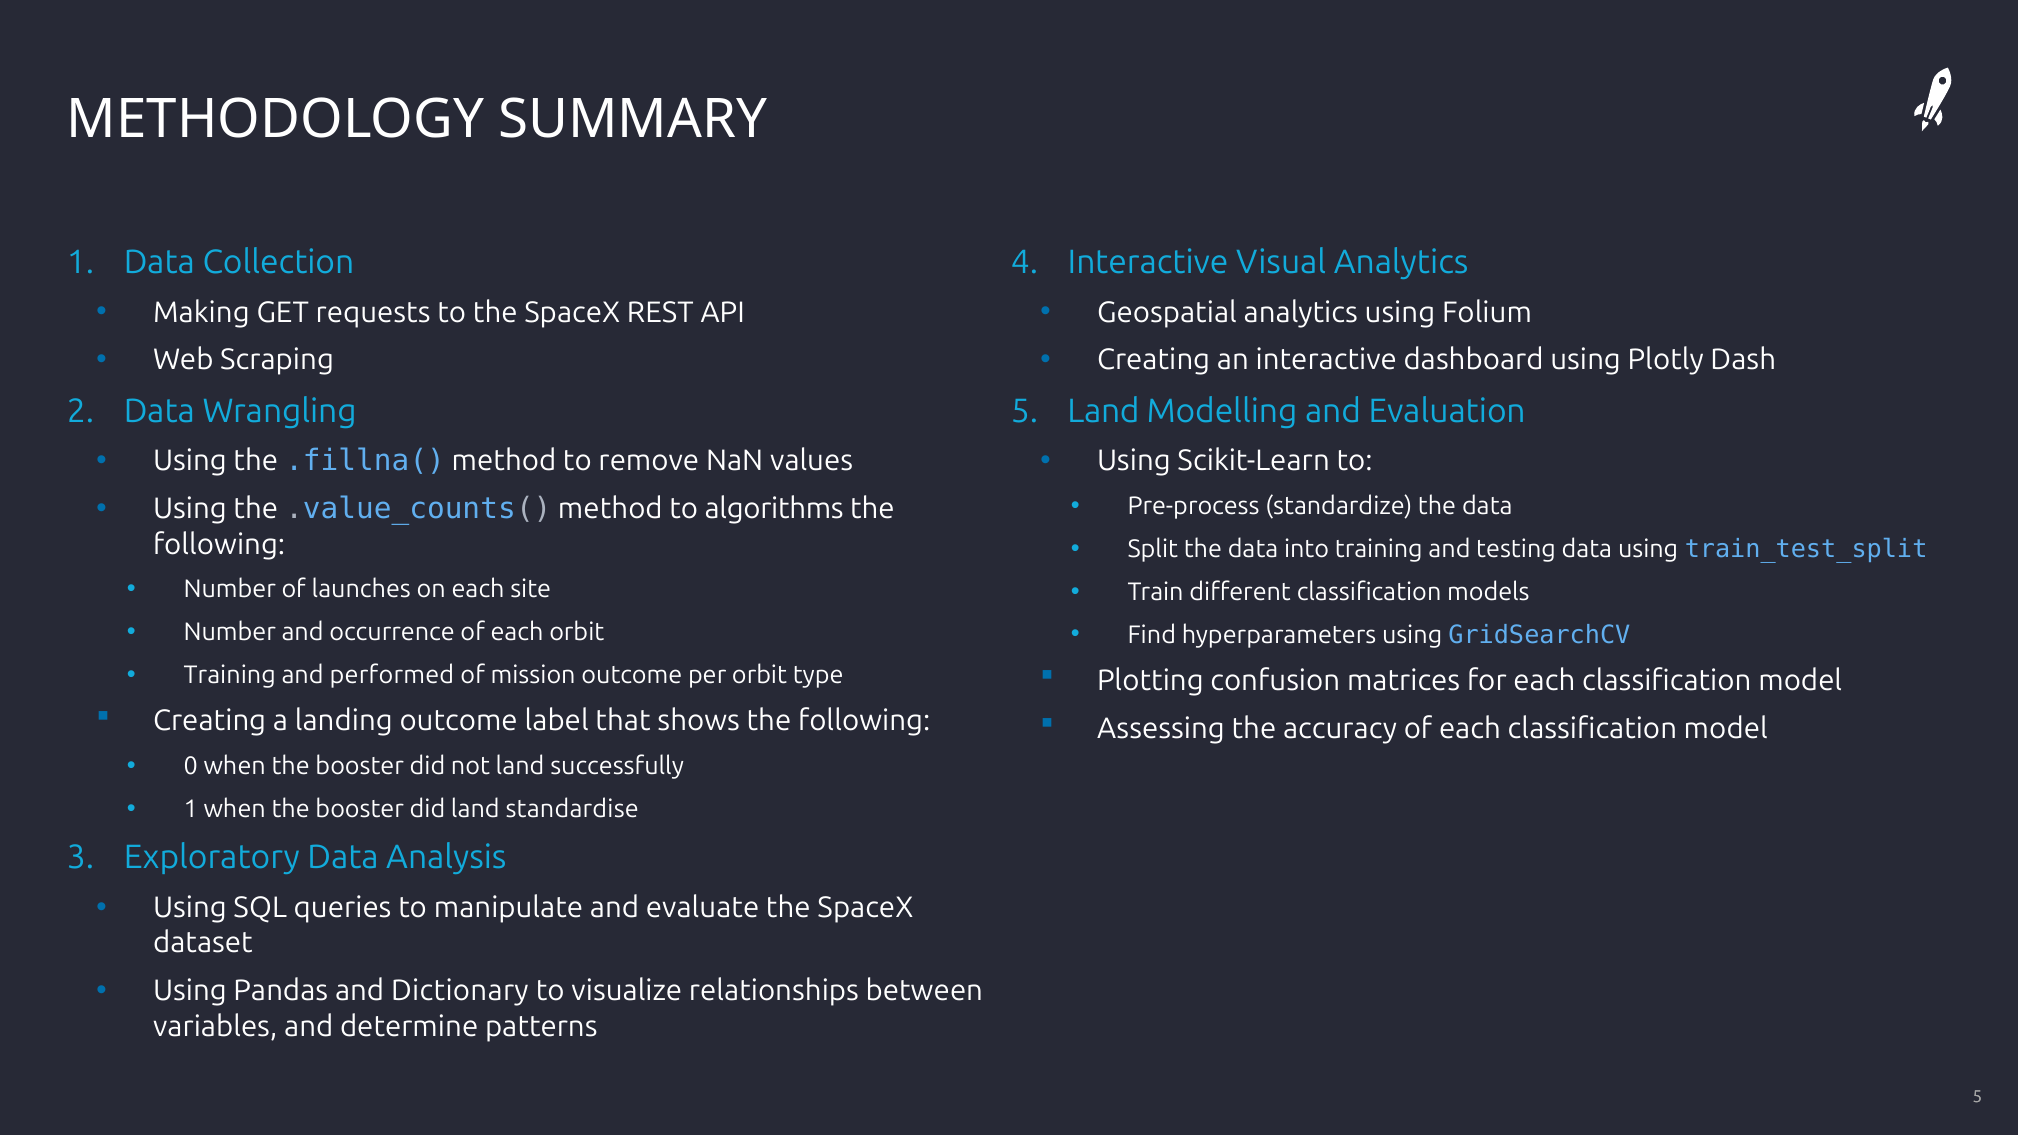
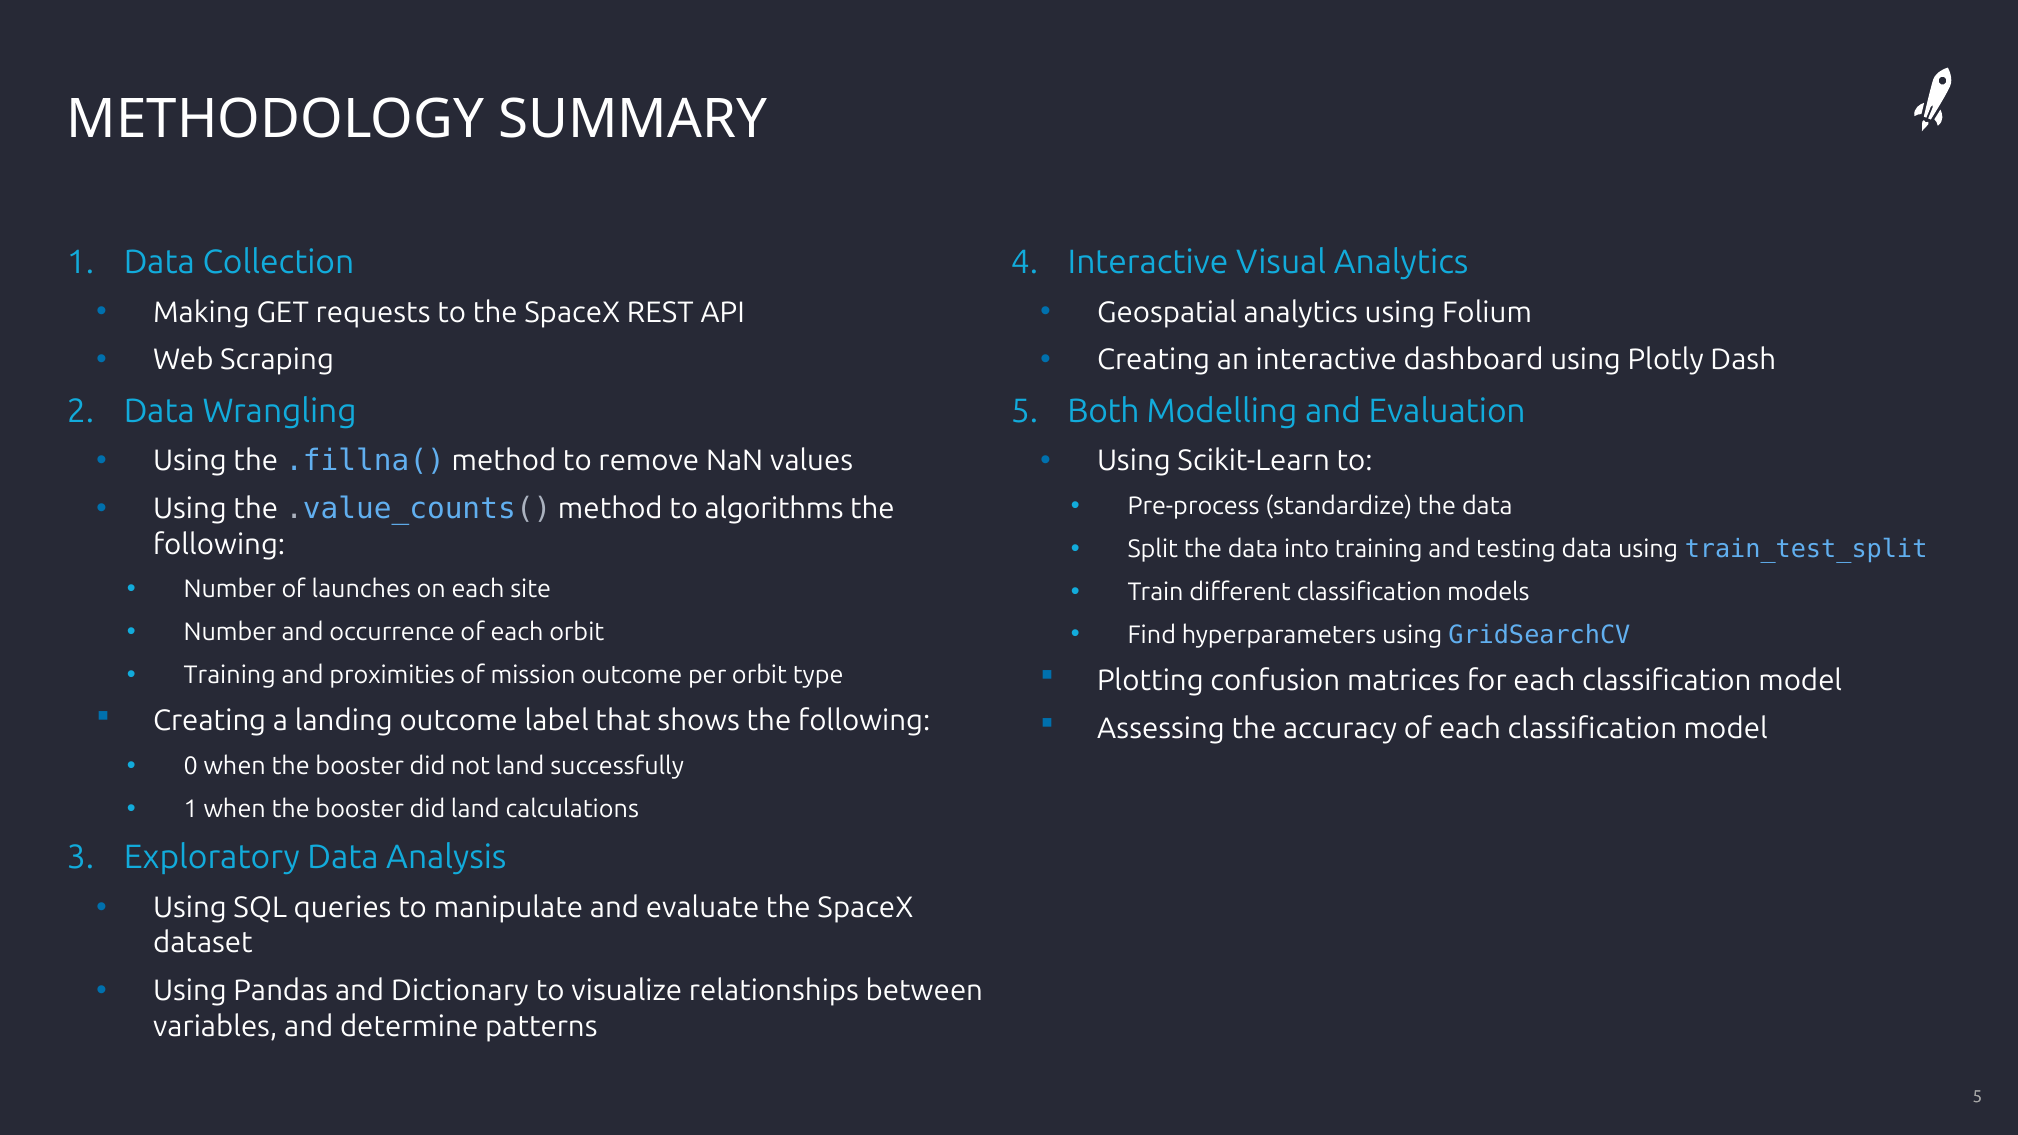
Land at (1103, 411): Land -> Both
performed: performed -> proximities
standardise: standardise -> calculations
